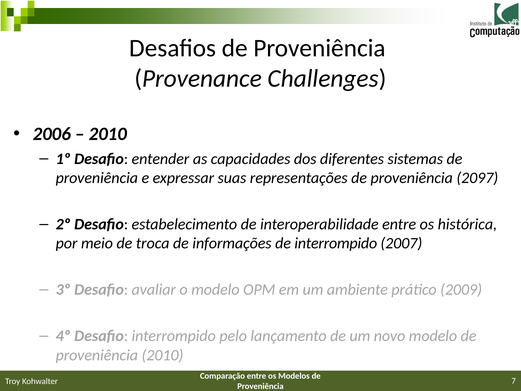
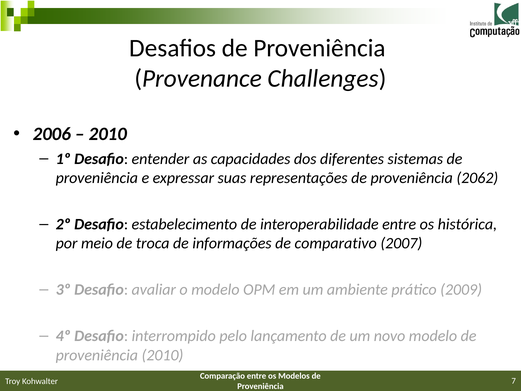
2097: 2097 -> 2062
de interrompido: interrompido -> comparativo
